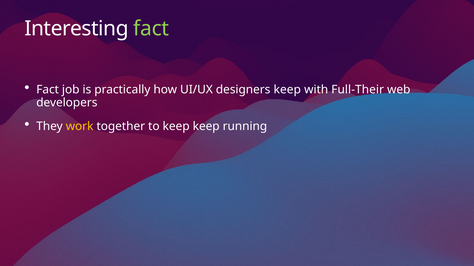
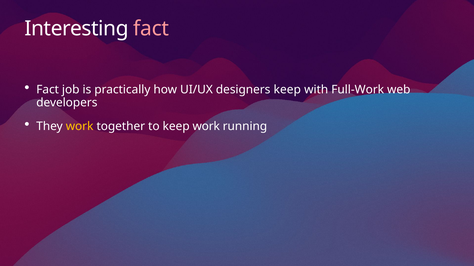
fact at (151, 29) colour: light green -> pink
Full-Their: Full-Their -> Full-Work
keep keep: keep -> work
